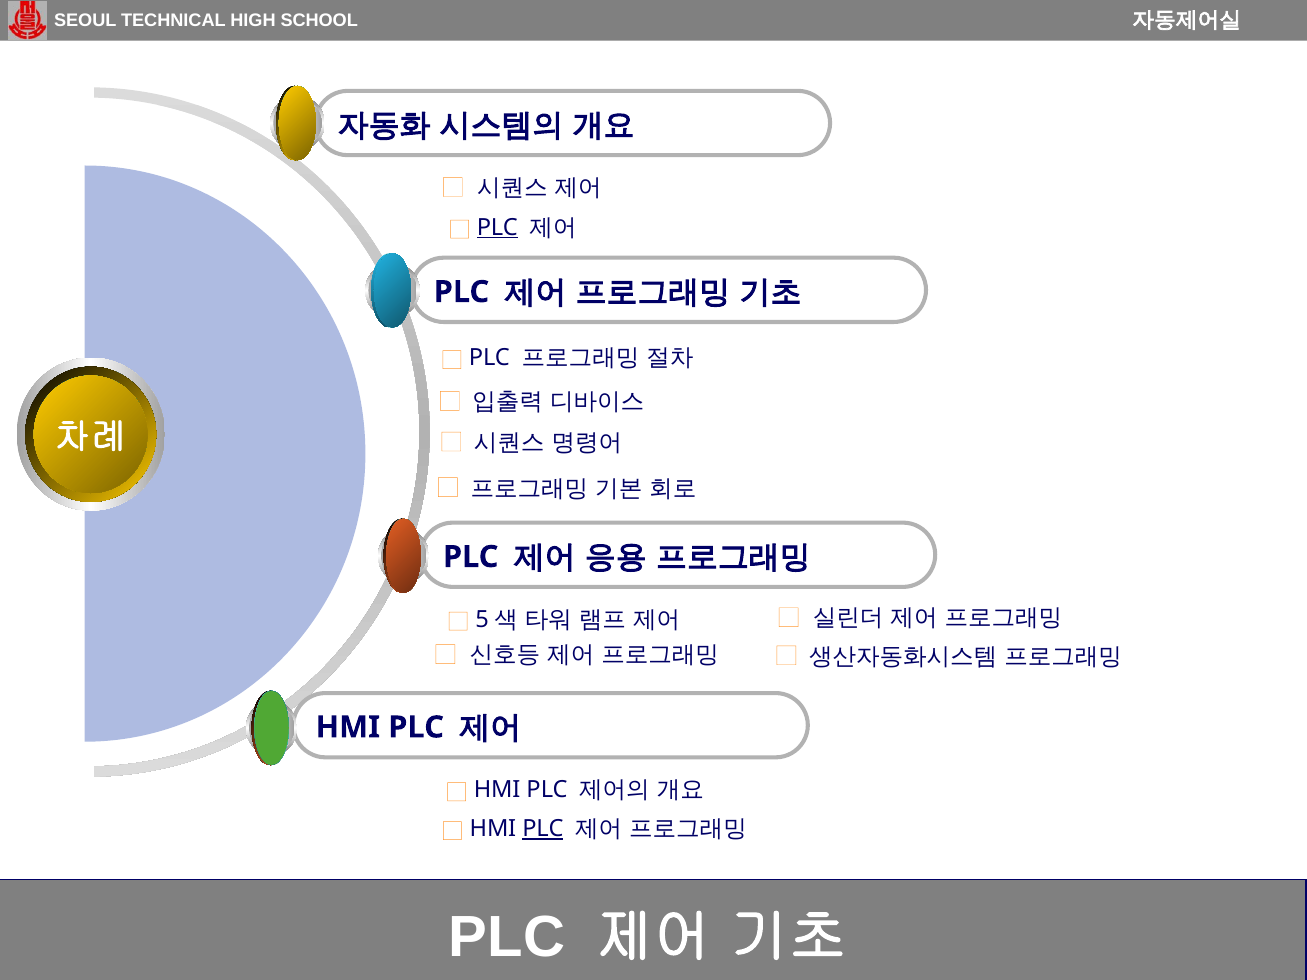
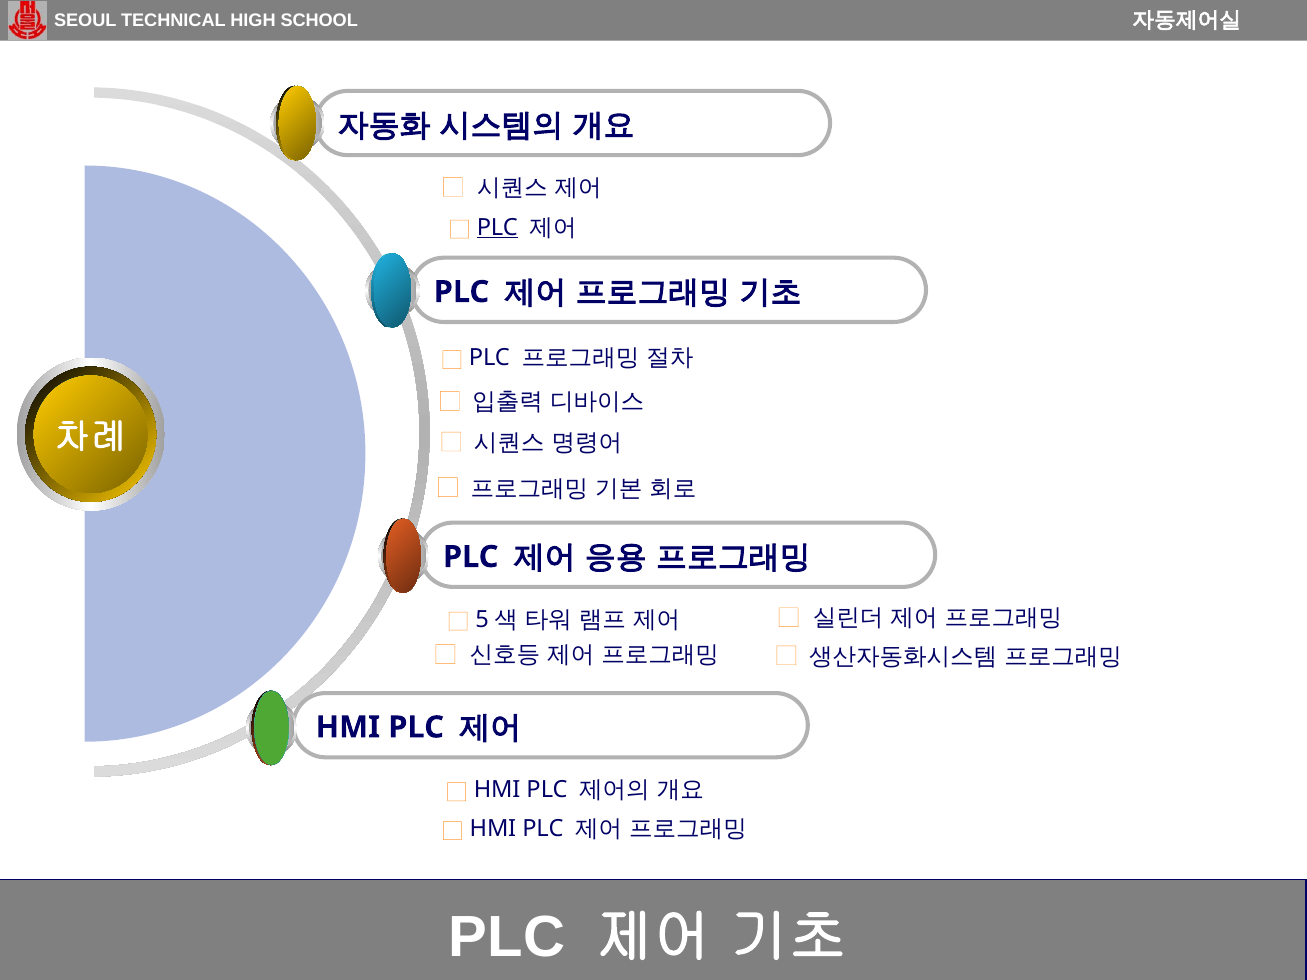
PLC at (543, 829) underline: present -> none
